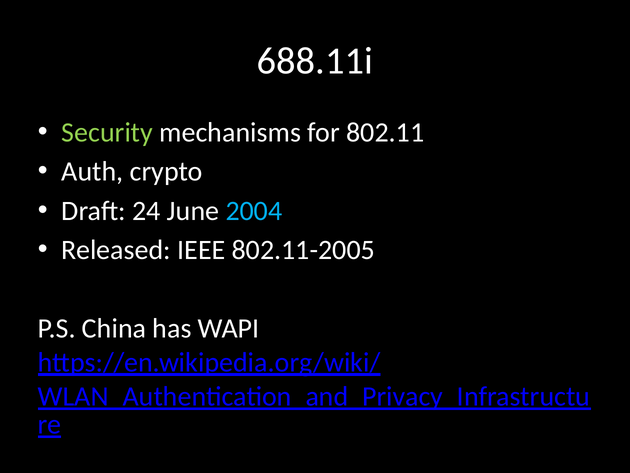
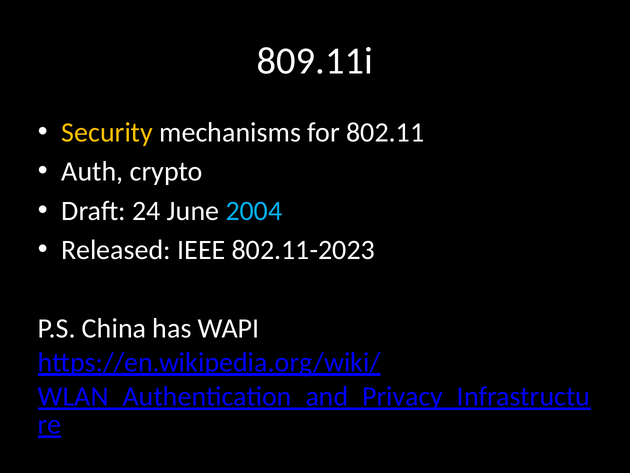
688.11i: 688.11i -> 809.11i
Security colour: light green -> yellow
802.11-2005: 802.11-2005 -> 802.11-2023
